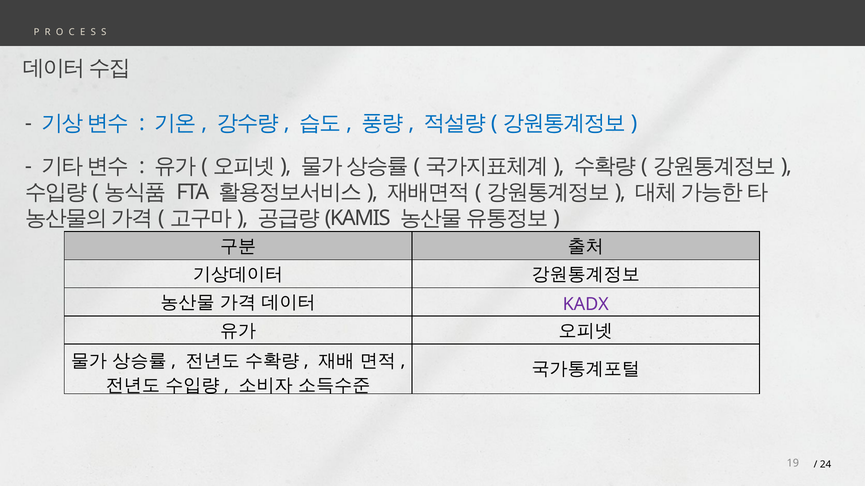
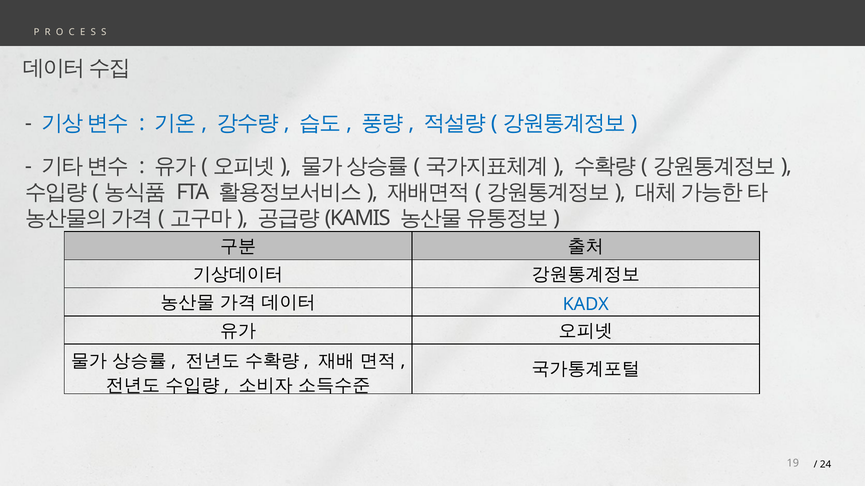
KADX colour: purple -> blue
